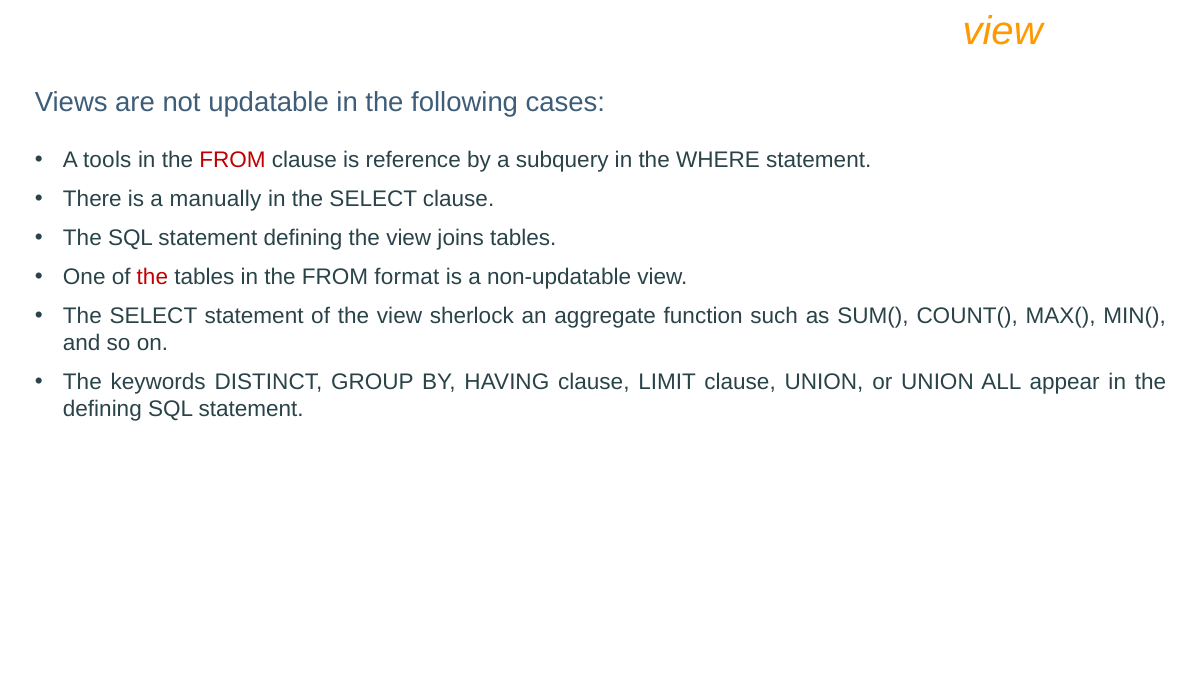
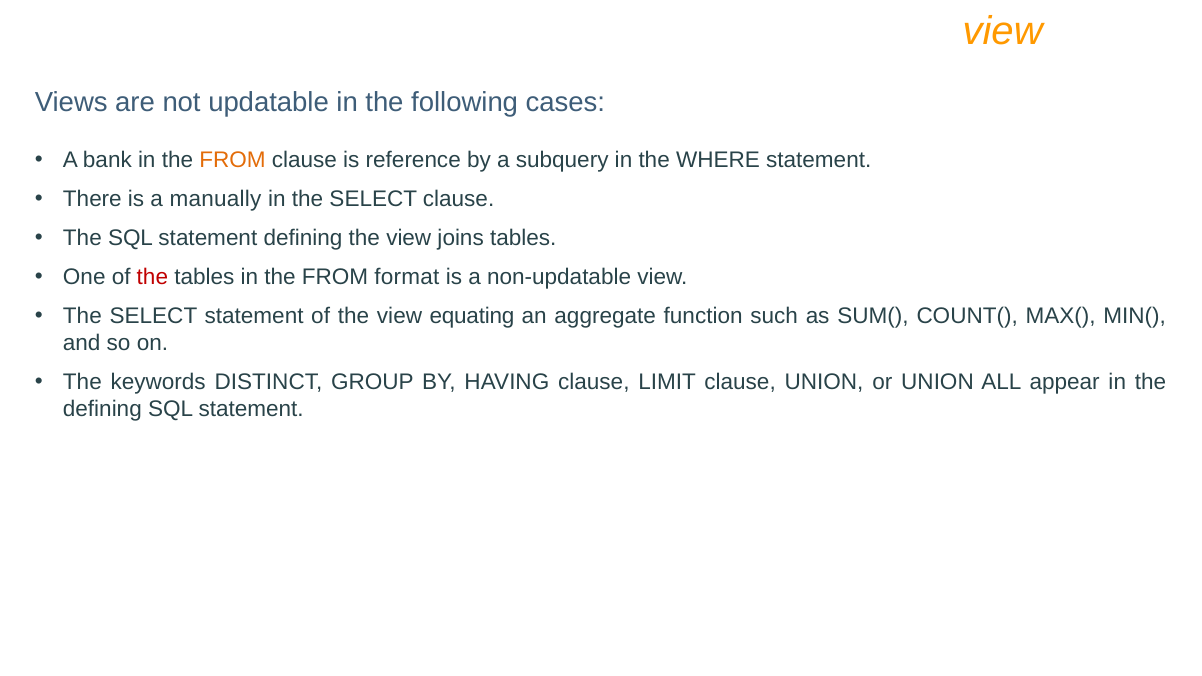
tools: tools -> bank
FROM at (232, 160) colour: red -> orange
sherlock: sherlock -> equating
